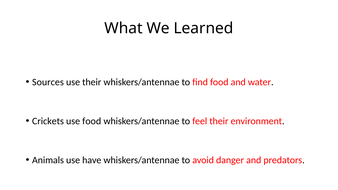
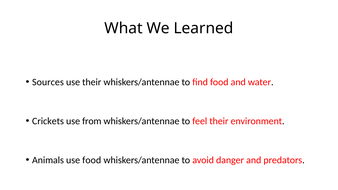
use food: food -> from
use have: have -> food
